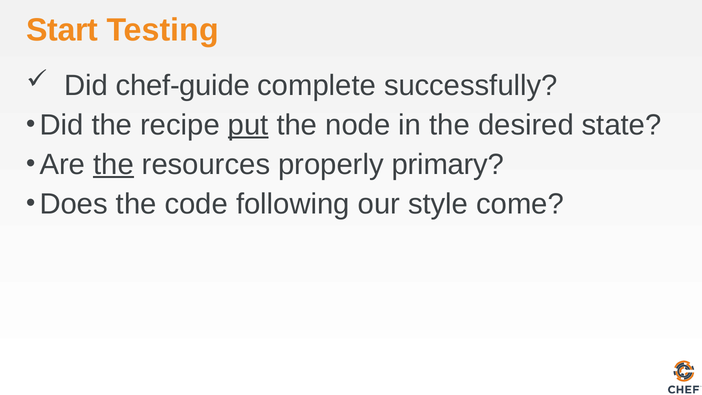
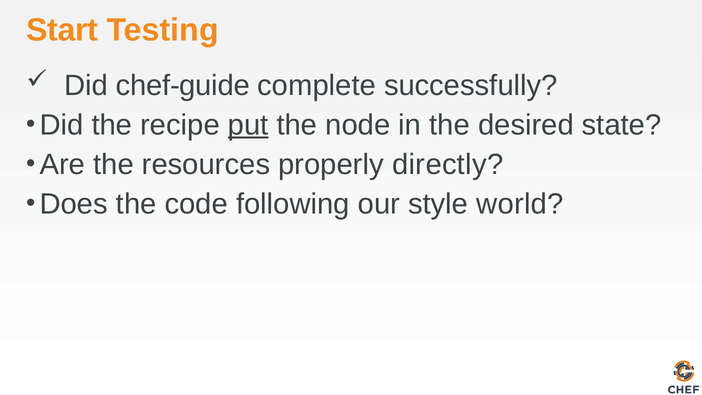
the at (114, 164) underline: present -> none
primary: primary -> directly
come: come -> world
